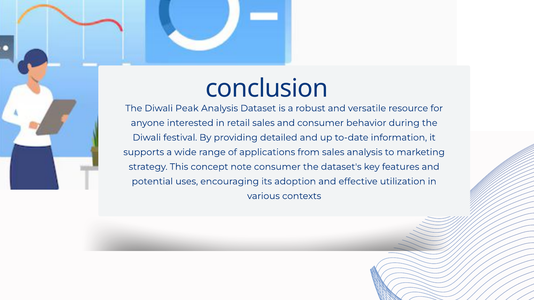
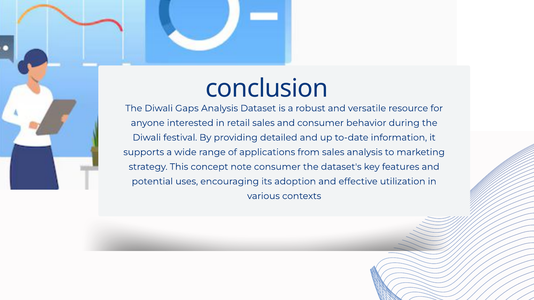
Peak: Peak -> Gaps
